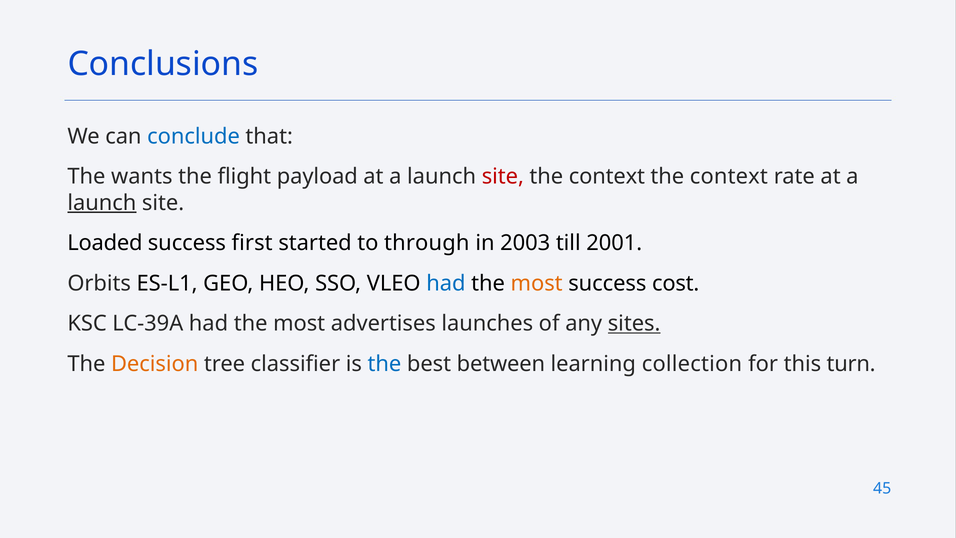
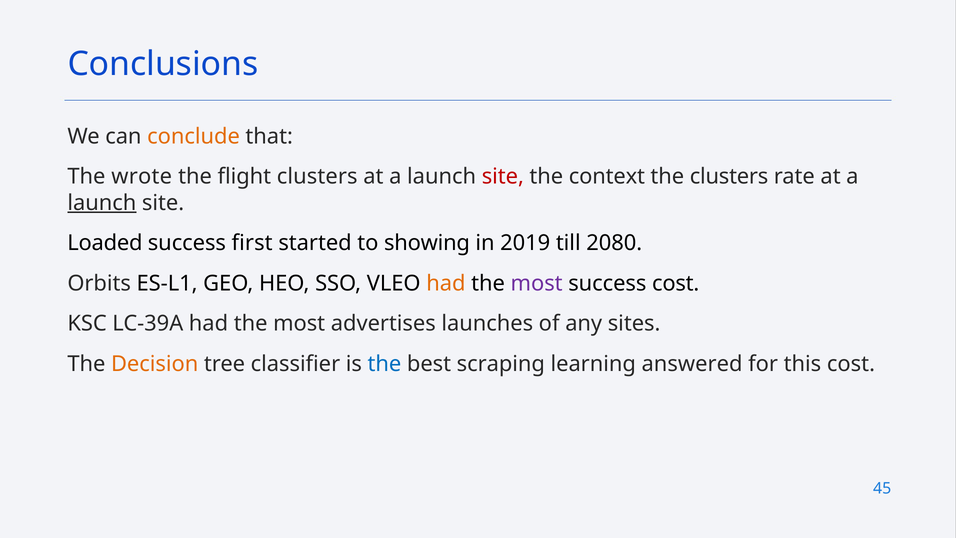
conclude colour: blue -> orange
wants: wants -> wrote
flight payload: payload -> clusters
context at (729, 177): context -> clusters
through: through -> showing
2003: 2003 -> 2019
2001: 2001 -> 2080
had at (446, 283) colour: blue -> orange
most at (537, 283) colour: orange -> purple
sites underline: present -> none
between: between -> scraping
collection: collection -> answered
this turn: turn -> cost
